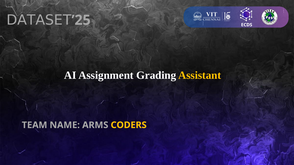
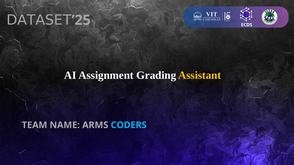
CODERS colour: yellow -> light blue
